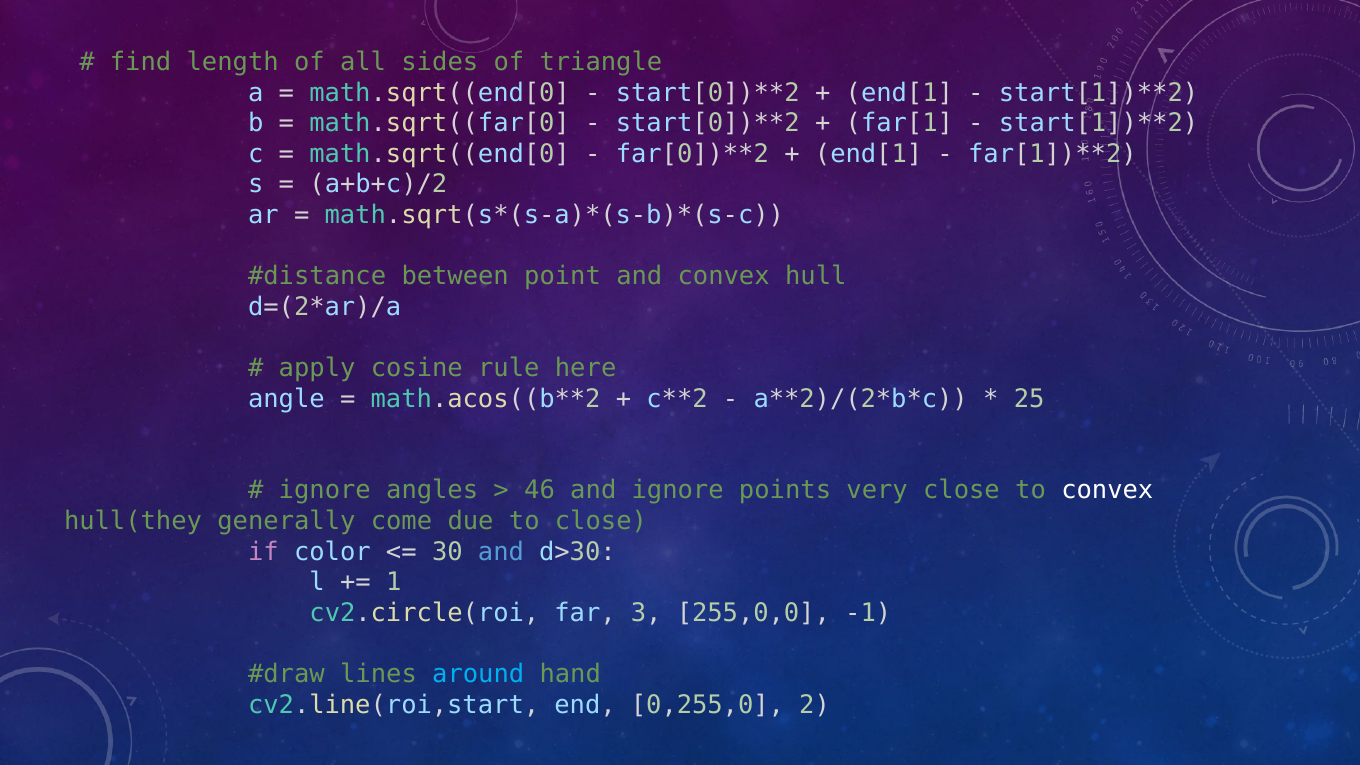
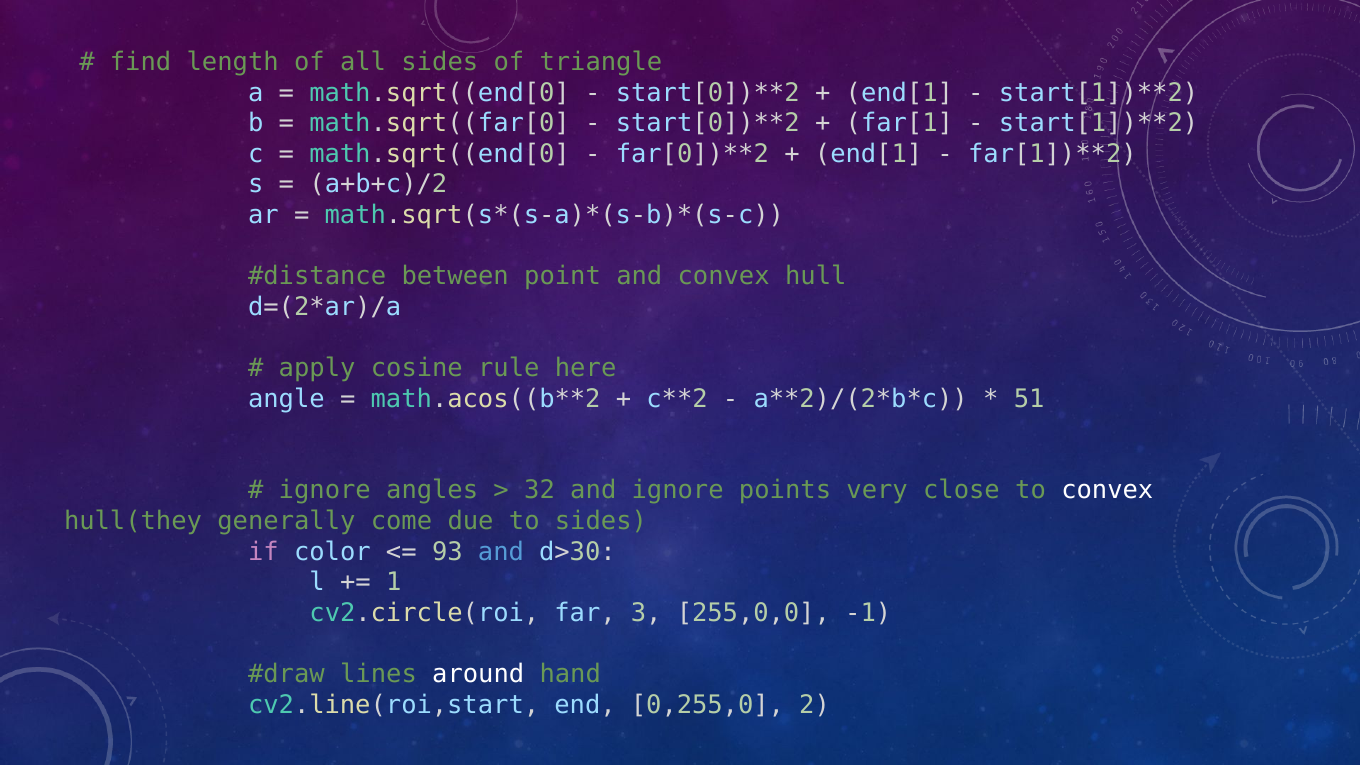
25: 25 -> 51
46: 46 -> 32
to close: close -> sides
30: 30 -> 93
around colour: light blue -> white
